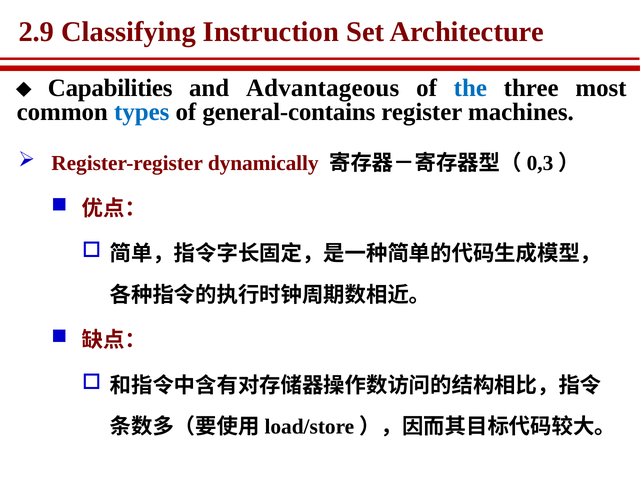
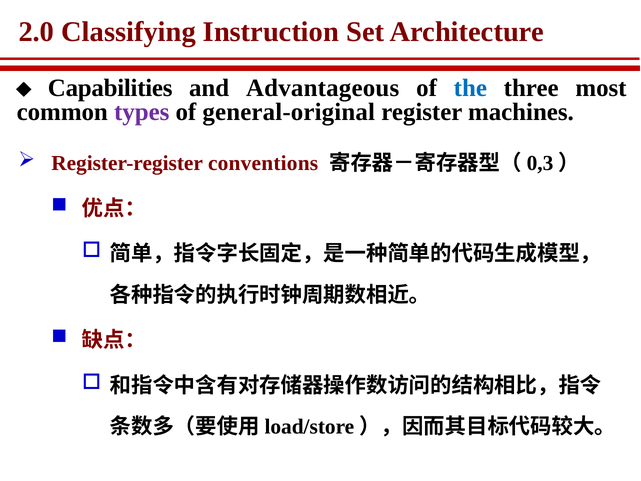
2.9: 2.9 -> 2.0
types colour: blue -> purple
general-contains: general-contains -> general-original
dynamically: dynamically -> conventions
